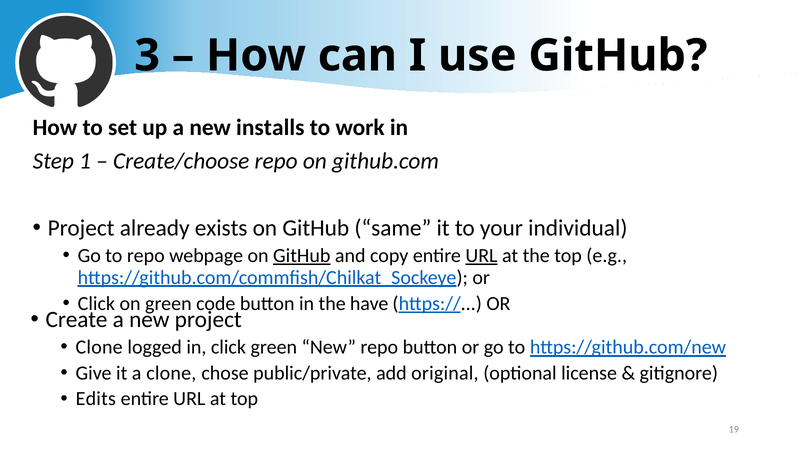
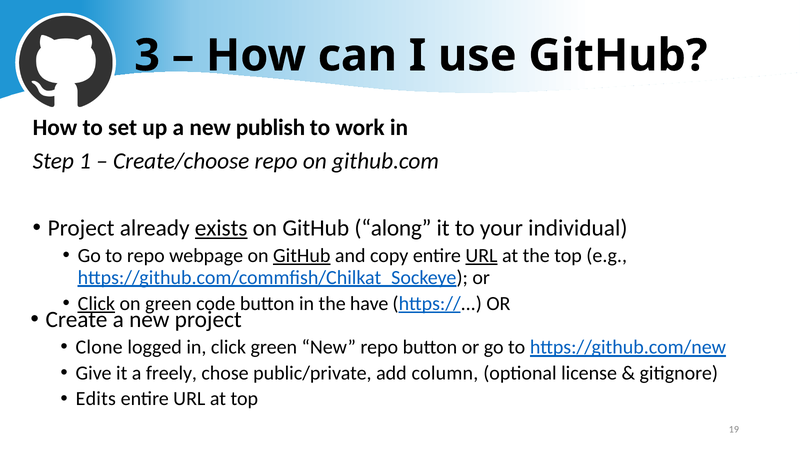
installs: installs -> publish
exists underline: none -> present
same: same -> along
Click at (96, 304) underline: none -> present
a clone: clone -> freely
original: original -> column
